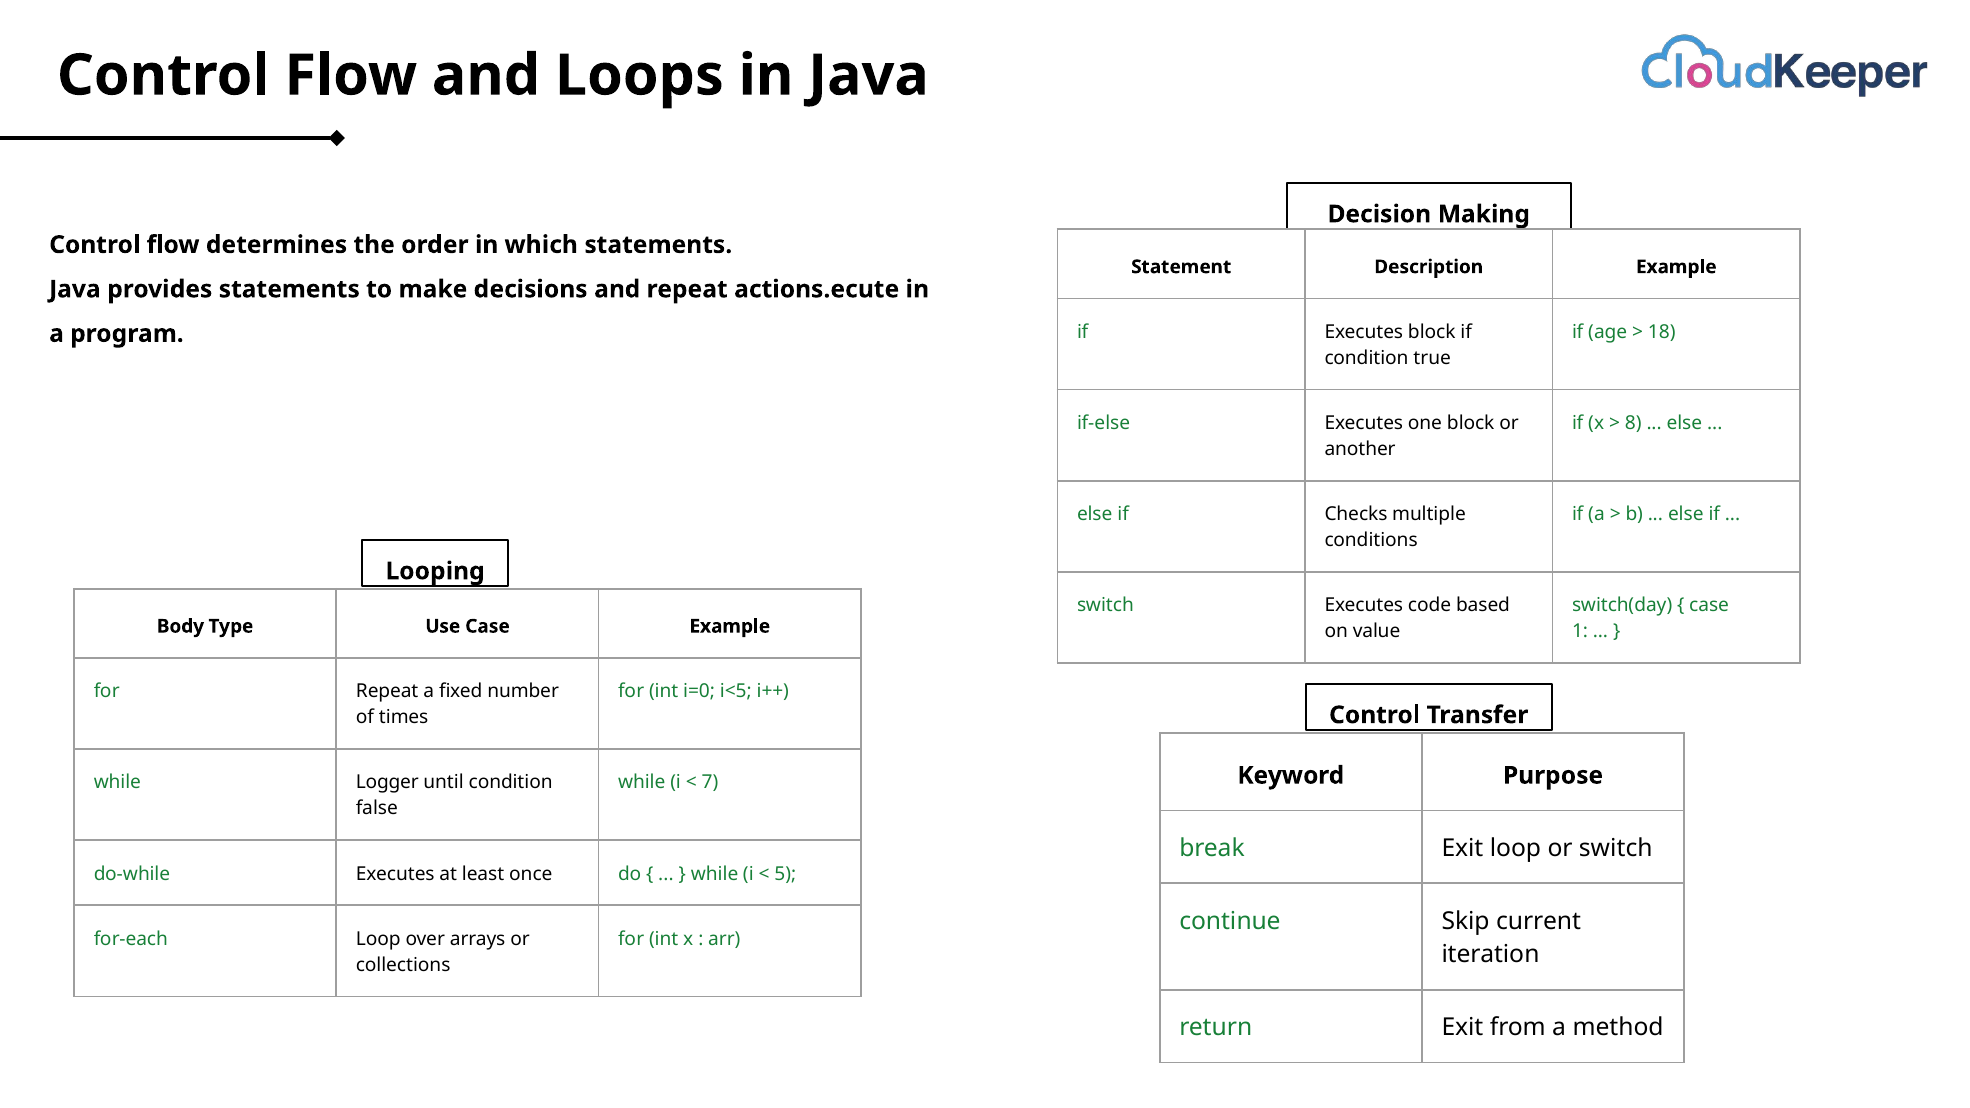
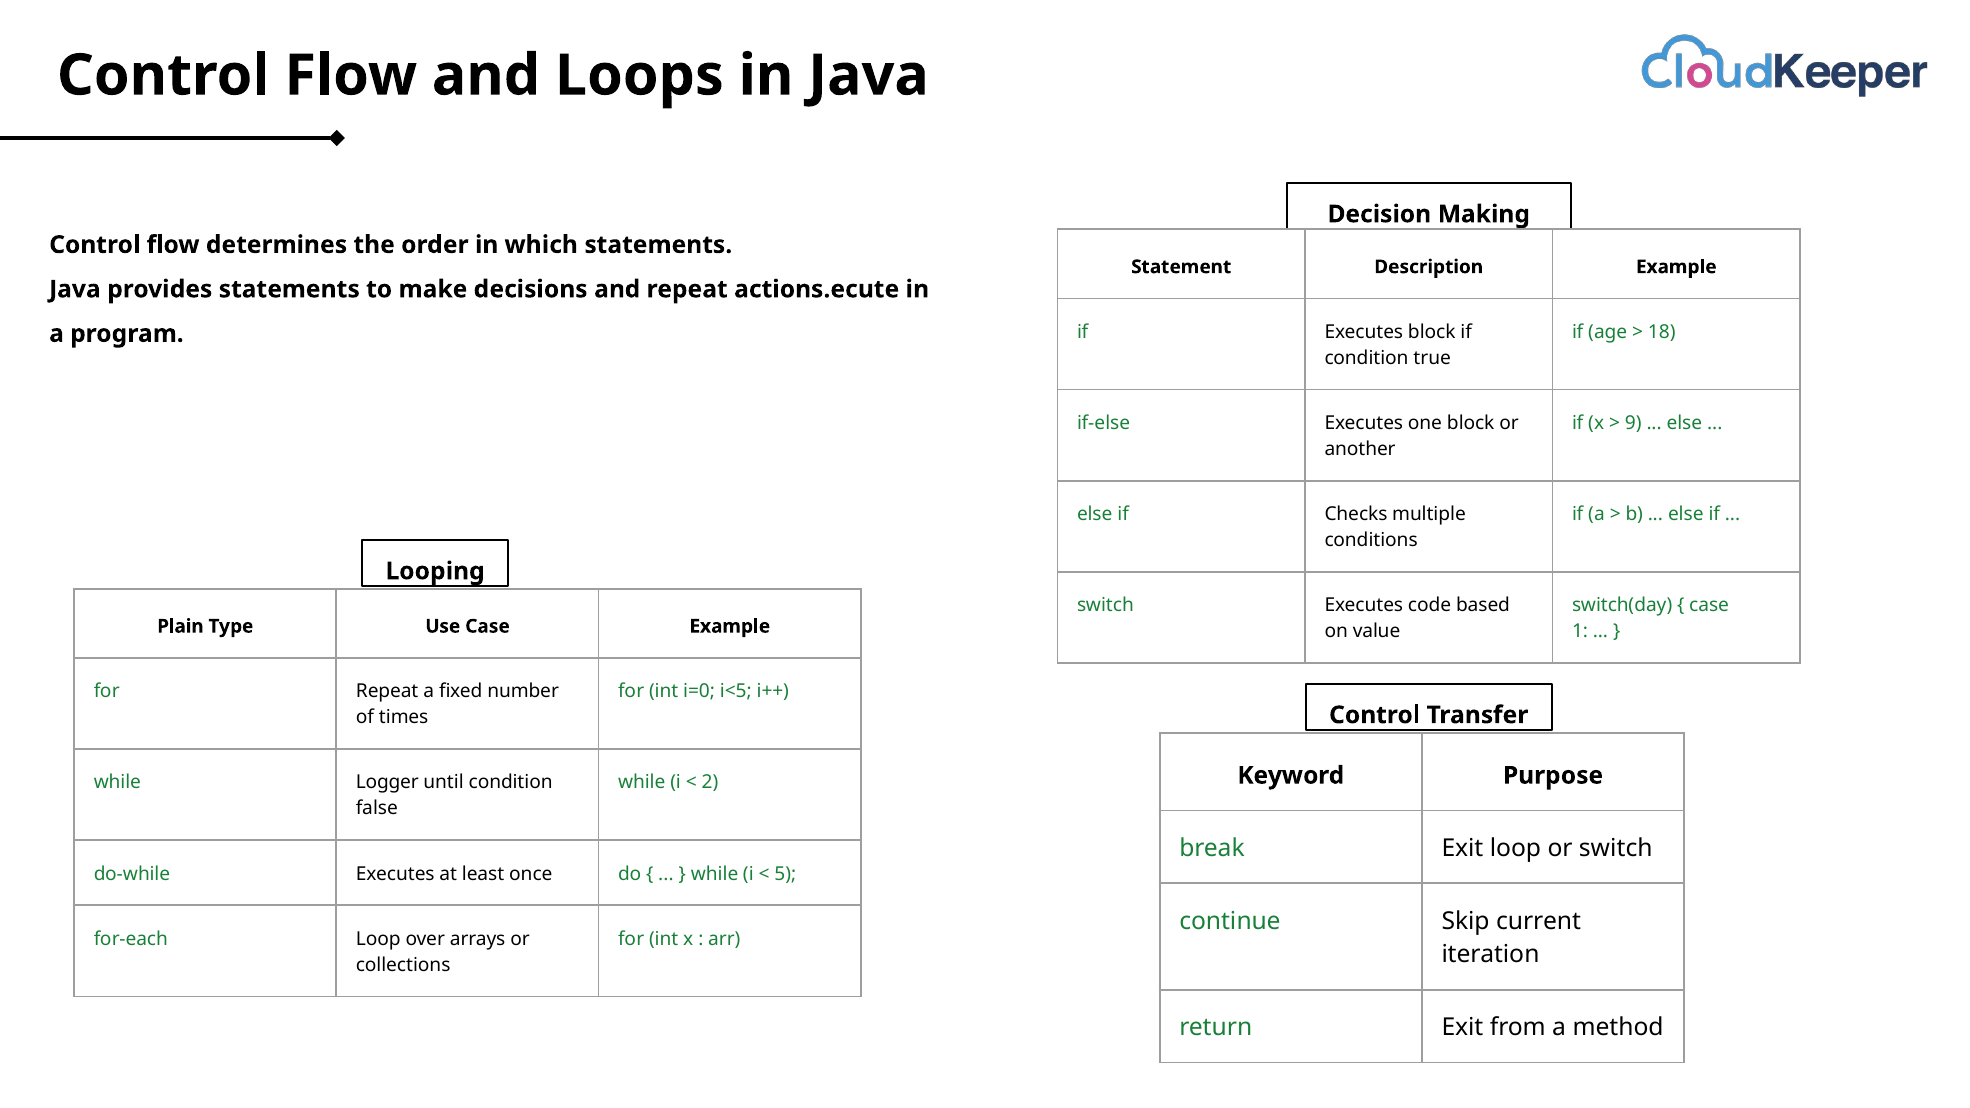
8: 8 -> 9
Body: Body -> Plain
7: 7 -> 2
